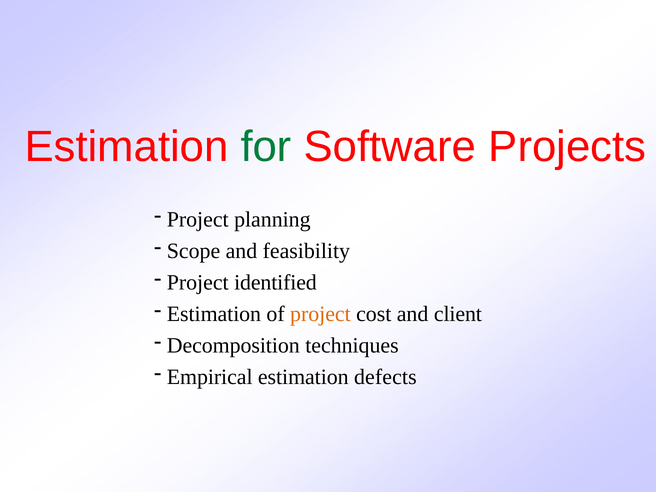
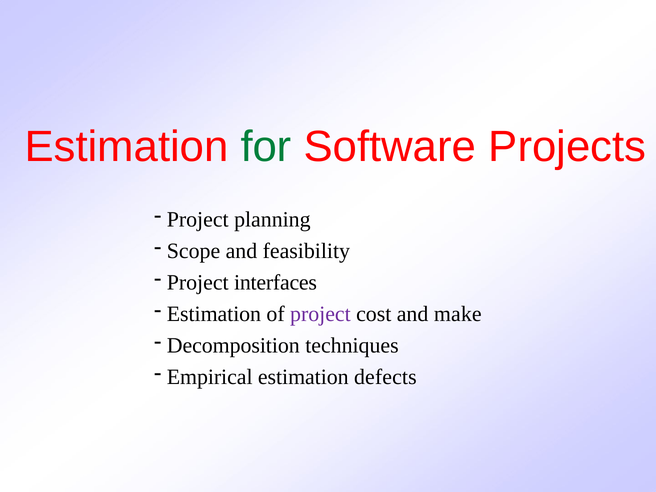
identified: identified -> interfaces
project at (320, 314) colour: orange -> purple
client: client -> make
